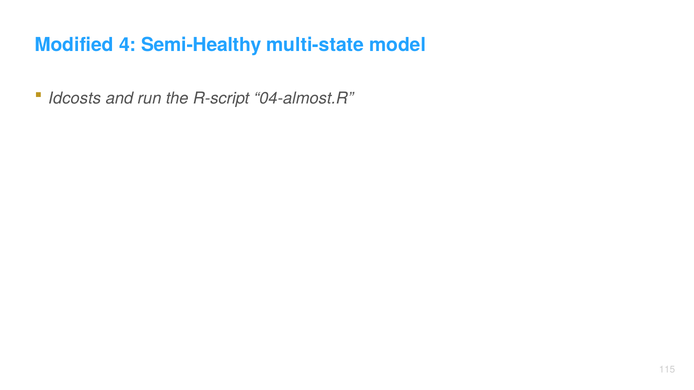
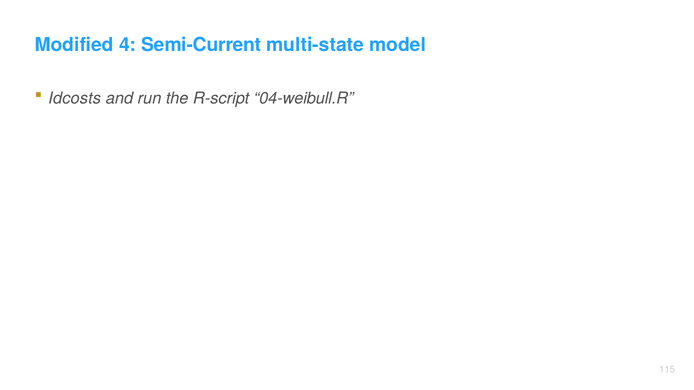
Semi-Healthy: Semi-Healthy -> Semi-Current
04-almost.R: 04-almost.R -> 04-weibull.R
